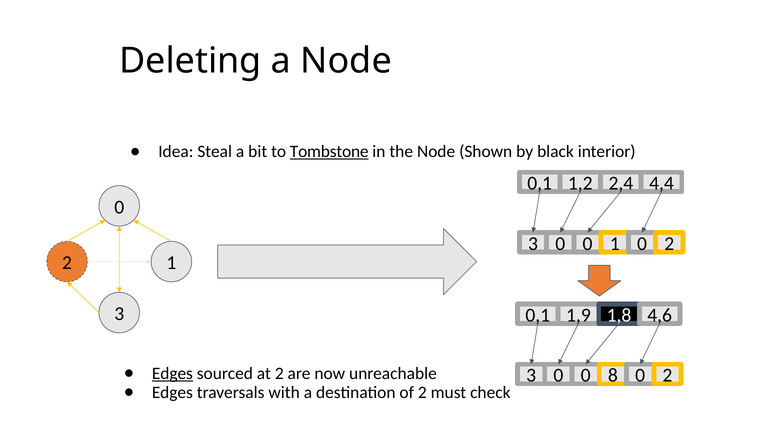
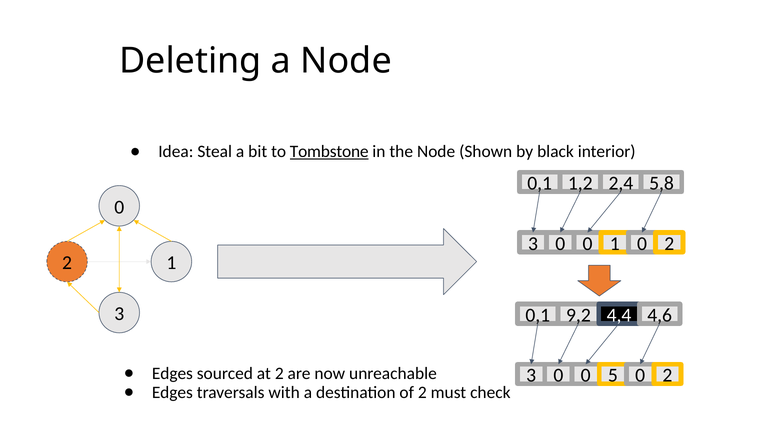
4,4: 4,4 -> 5,8
1,9: 1,9 -> 9,2
1,8: 1,8 -> 4,4
Edges at (172, 373) underline: present -> none
8: 8 -> 5
